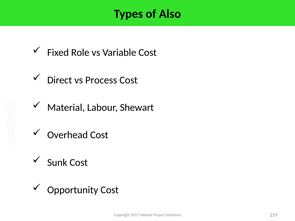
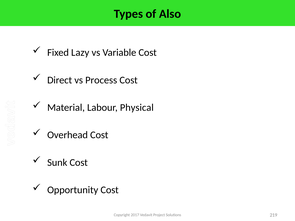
Role: Role -> Lazy
Shewart: Shewart -> Physical
